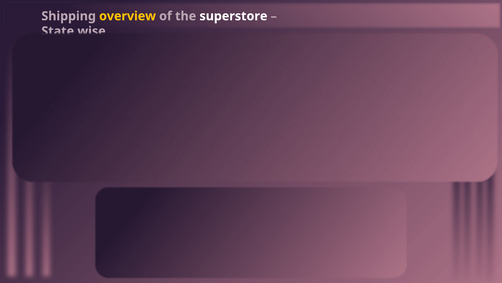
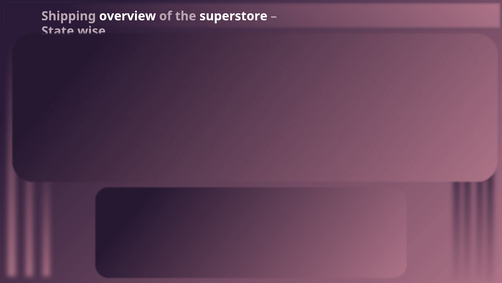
overview colour: yellow -> white
